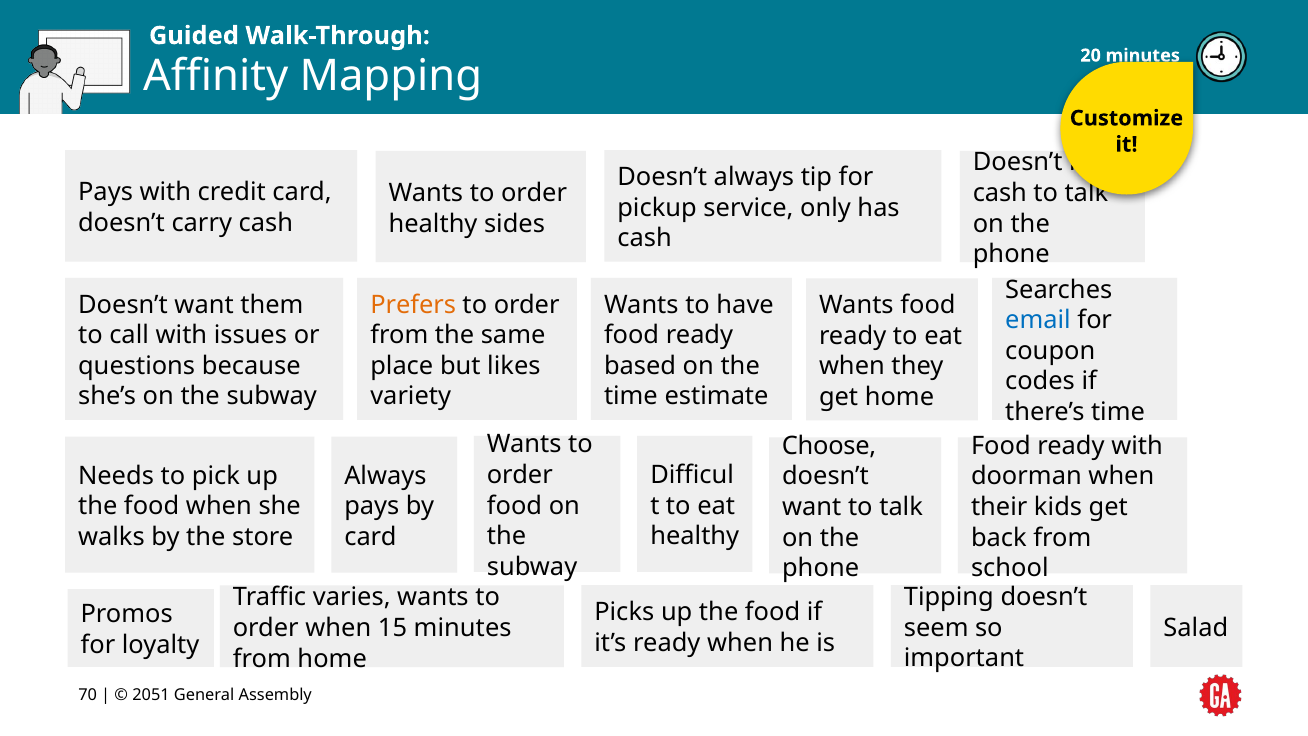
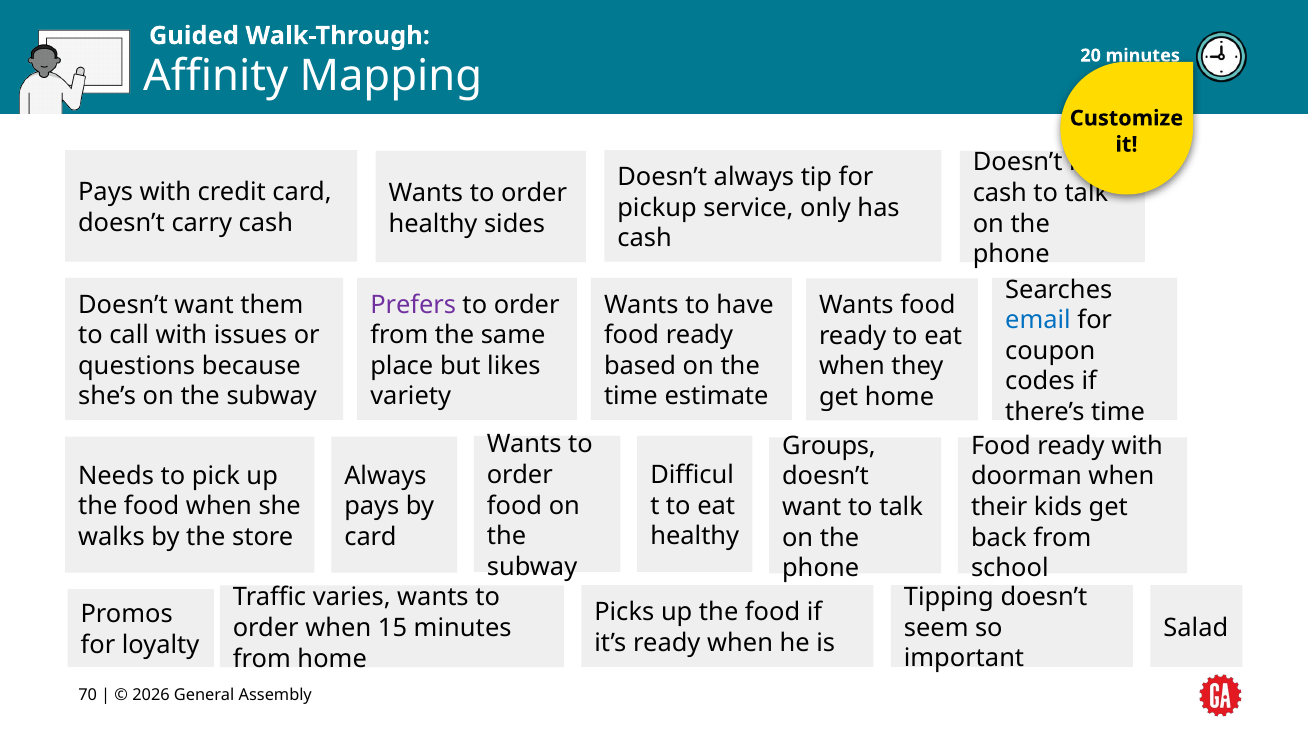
Prefers colour: orange -> purple
Choose: Choose -> Groups
2051: 2051 -> 2026
